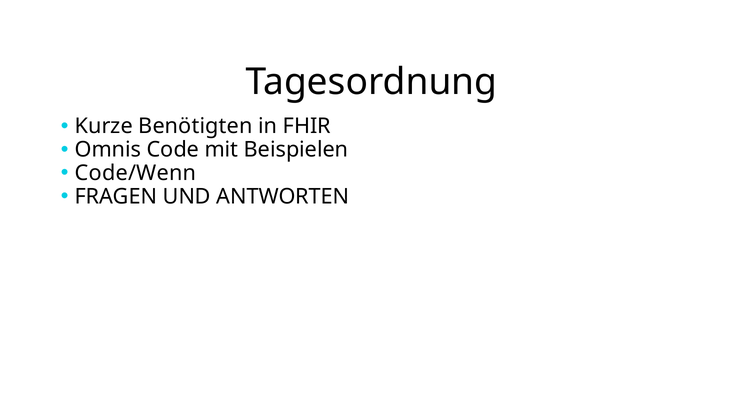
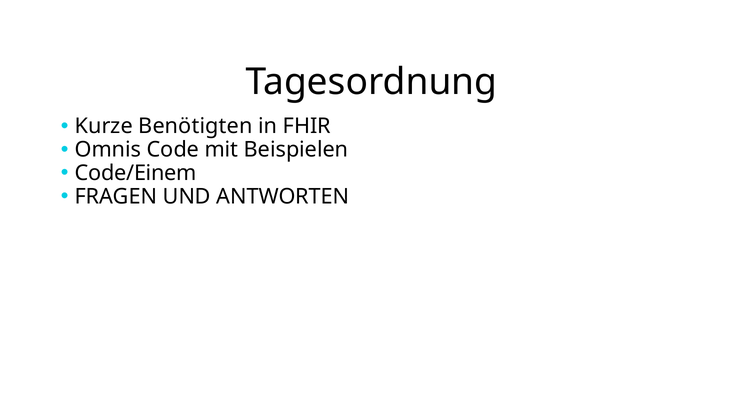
Code/Wenn: Code/Wenn -> Code/Einem
